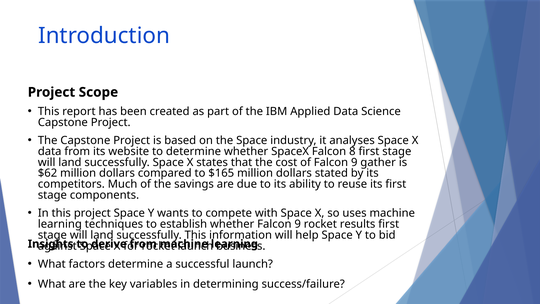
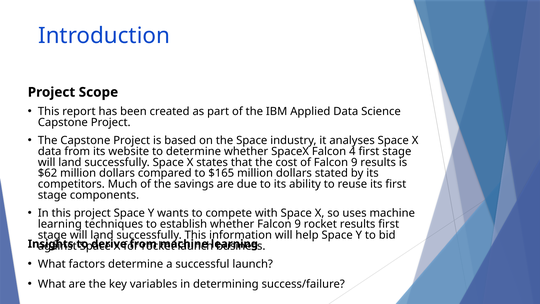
8: 8 -> 4
9 gather: gather -> results
